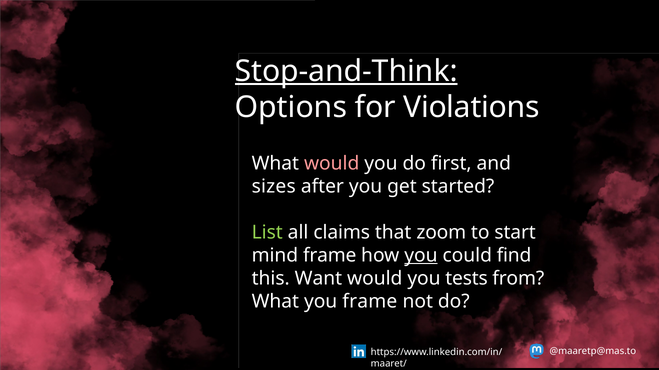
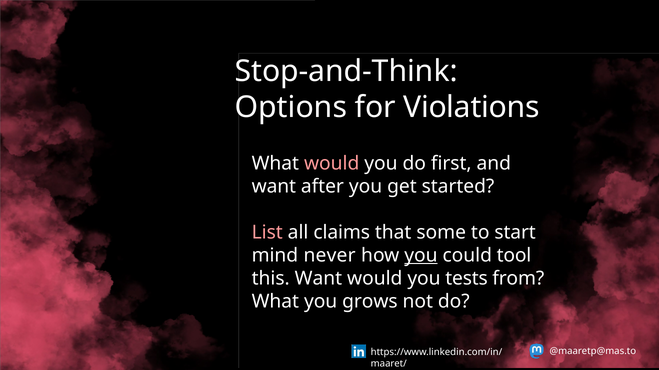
Stop-and-Think underline: present -> none
sizes at (274, 187): sizes -> want
List colour: light green -> pink
zoom: zoom -> some
mind frame: frame -> never
find: find -> tool
you frame: frame -> grows
